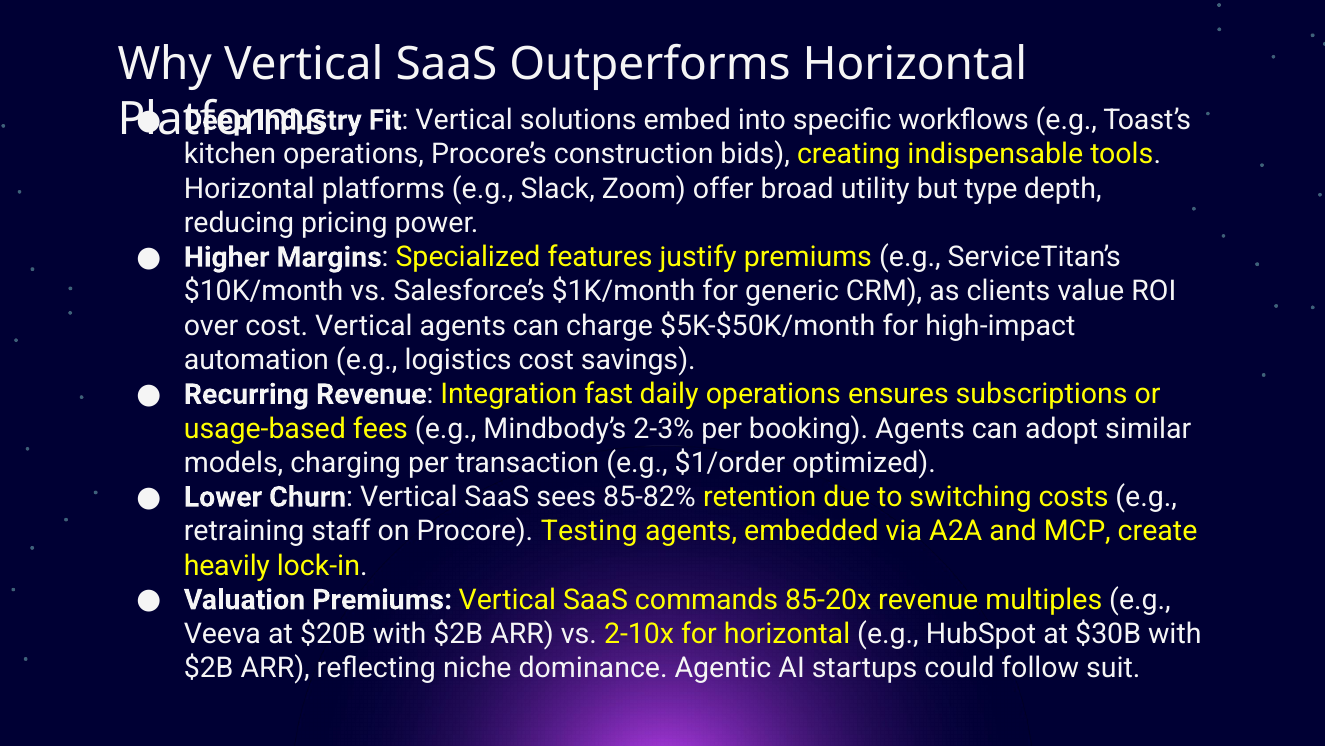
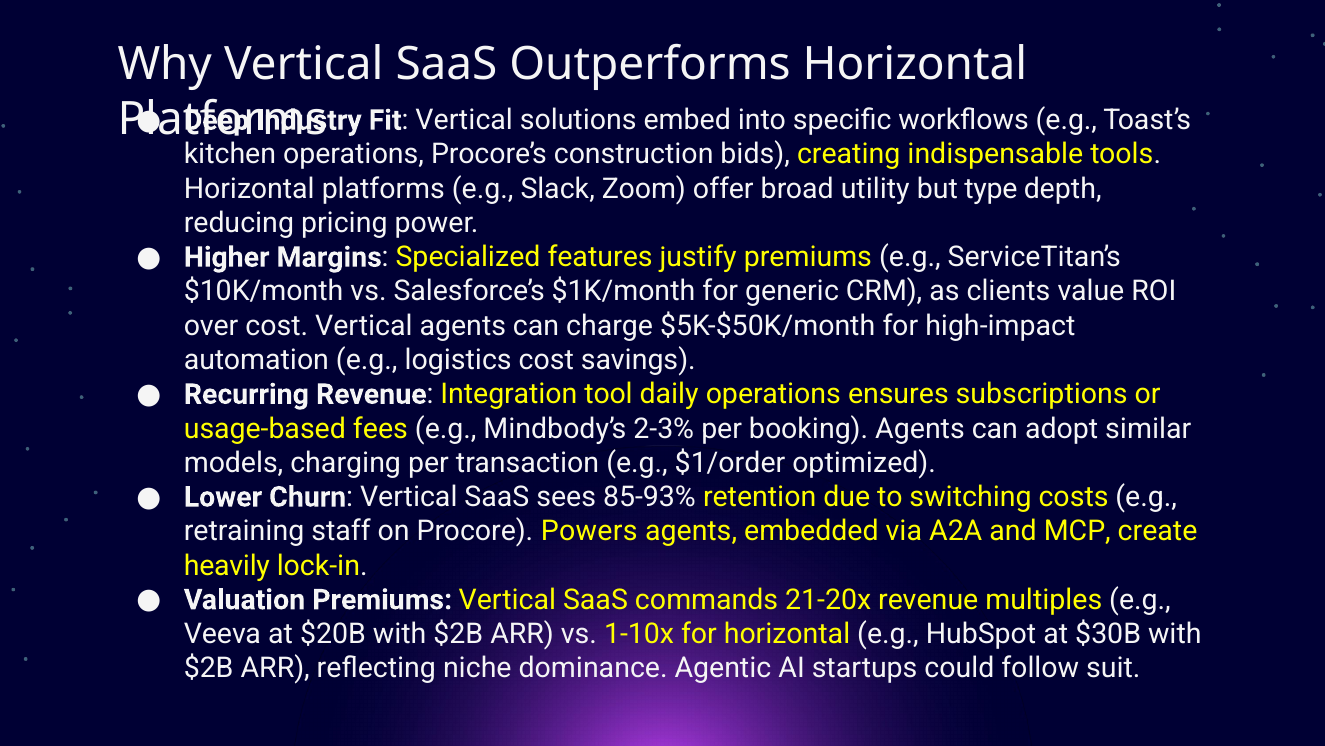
fast: fast -> tool
85-82%: 85-82% -> 85-93%
Testing: Testing -> Powers
85-20x: 85-20x -> 21-20x
2-10x: 2-10x -> 1-10x
